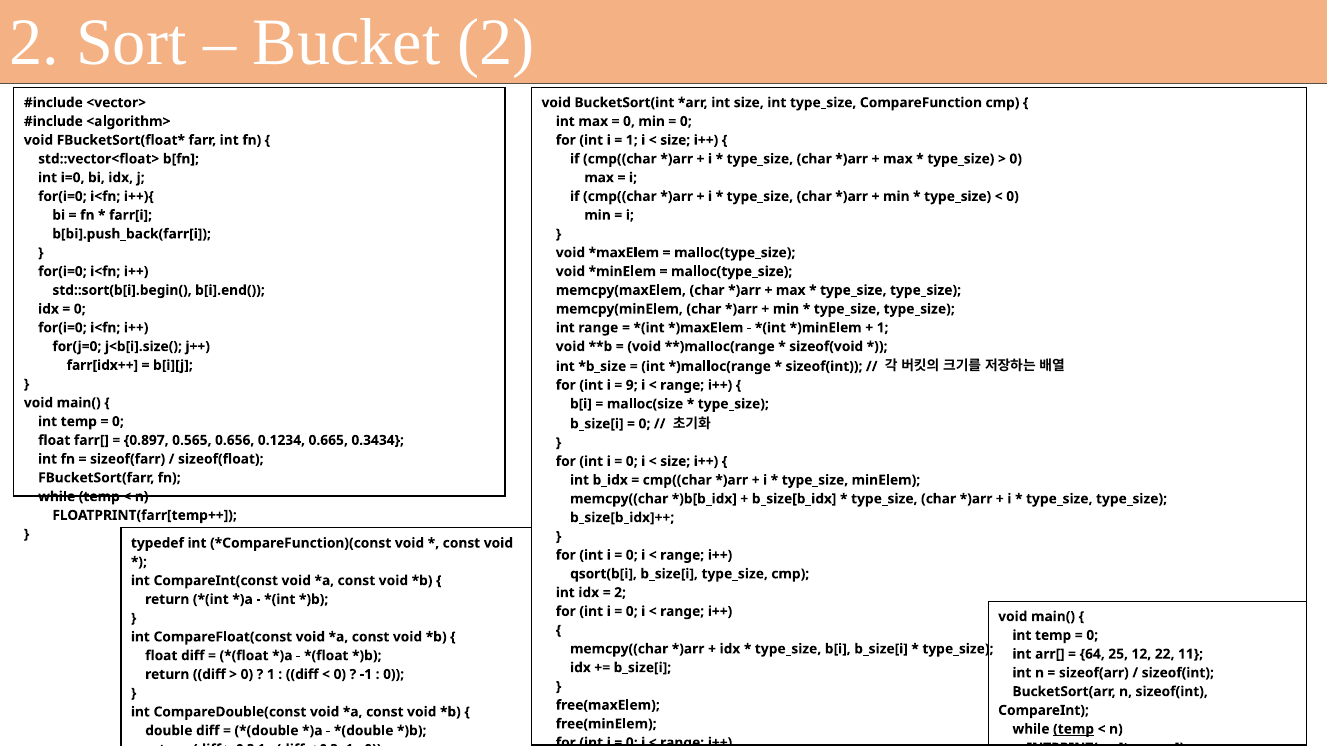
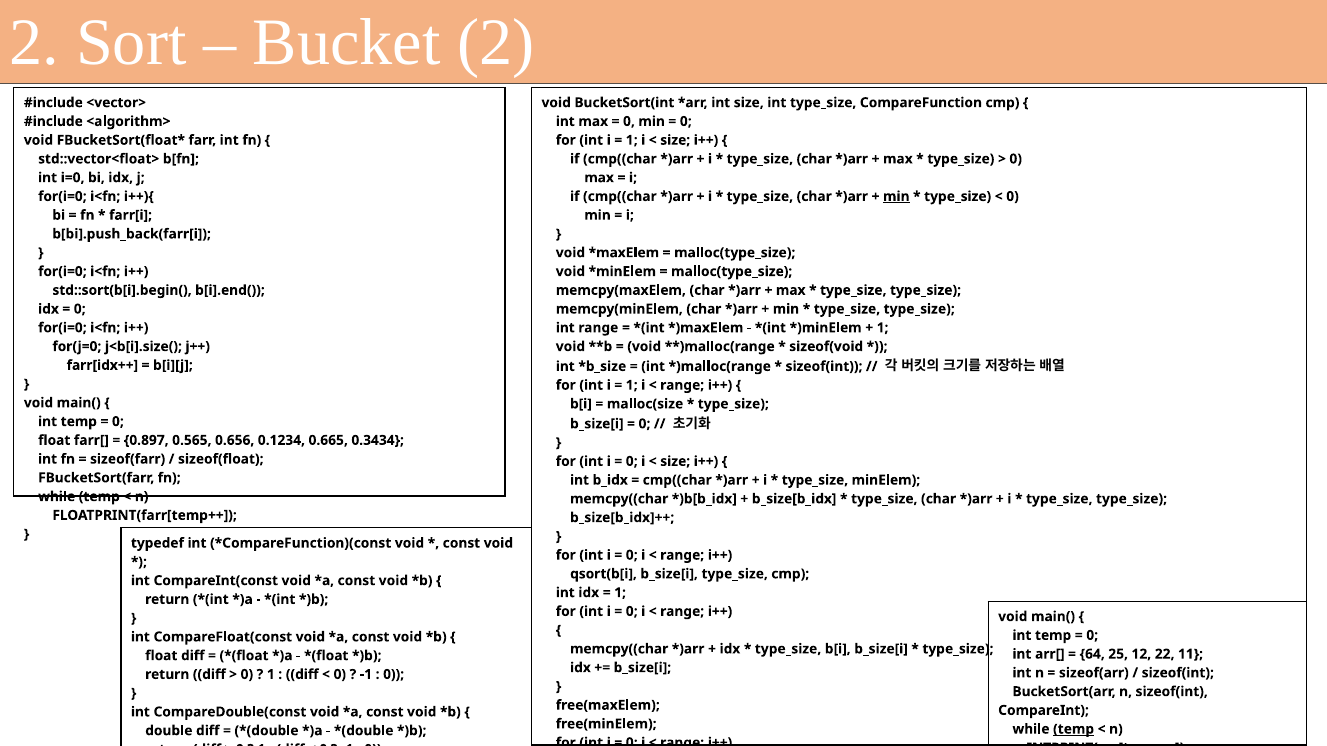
min at (896, 197) underline: none -> present
9 at (632, 385): 9 -> 1
2 at (620, 593): 2 -> 1
